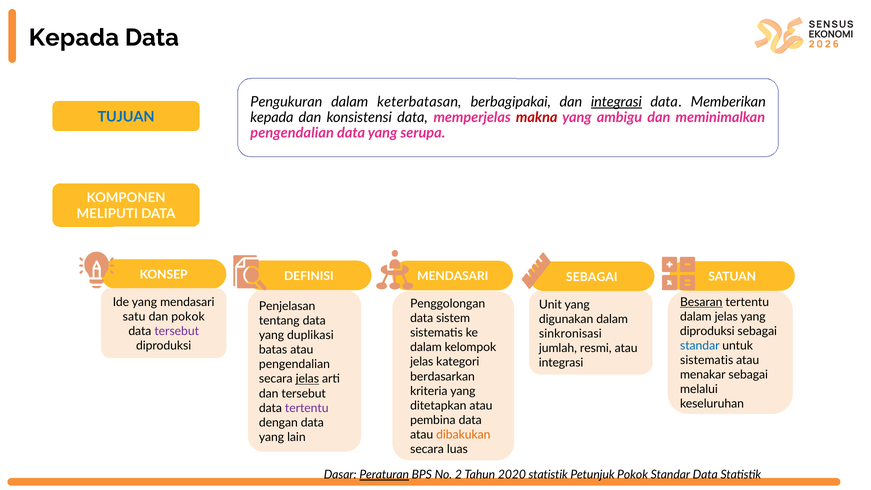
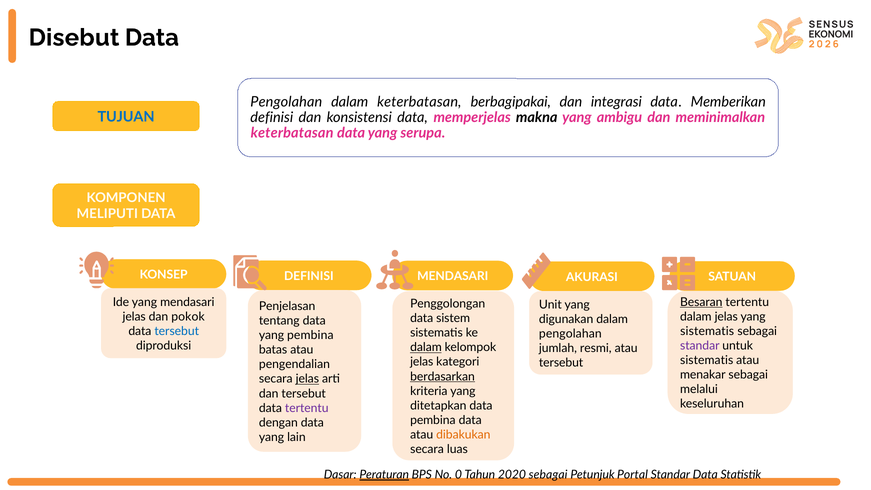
Kepada at (74, 38): Kepada -> Disebut
Pengukuran at (286, 102): Pengukuran -> Pengolahan
integrasi at (616, 102) underline: present -> none
kepada at (272, 117): kepada -> definisi
makna colour: red -> black
pengendalian at (292, 133): pengendalian -> keterbatasan
SEBAGAI at (592, 277): SEBAGAI -> AKURASI
satu at (134, 317): satu -> jelas
diproduksi at (707, 331): diproduksi -> sistematis
tersebut at (177, 331) colour: purple -> blue
sinkronisasi at (570, 334): sinkronisasi -> pengolahan
yang duplikasi: duplikasi -> pembina
standar at (700, 346) colour: blue -> purple
dalam at (426, 347) underline: none -> present
integrasi at (561, 363): integrasi -> tersebut
berdasarkan underline: none -> present
ditetapkan atau: atau -> data
2: 2 -> 0
2020 statistik: statistik -> sebagai
Petunjuk Pokok: Pokok -> Portal
